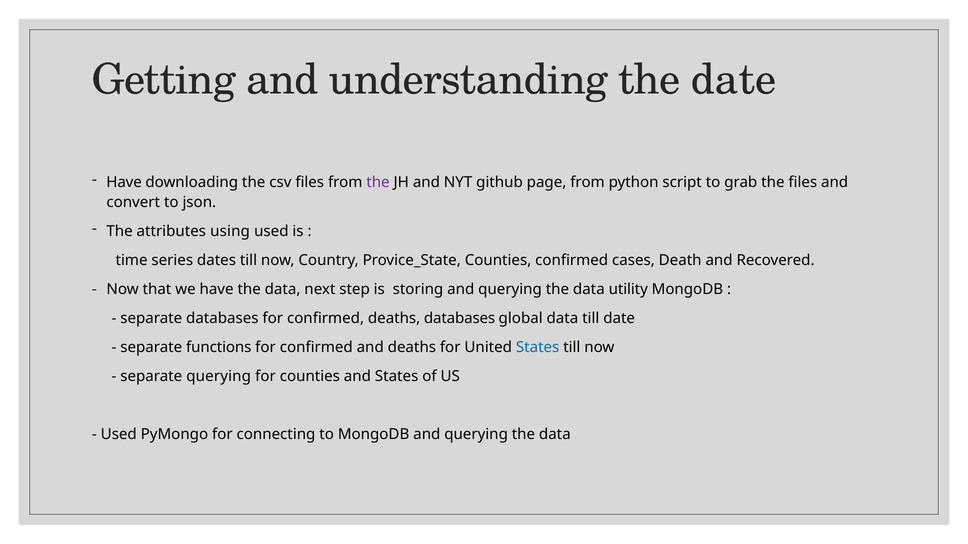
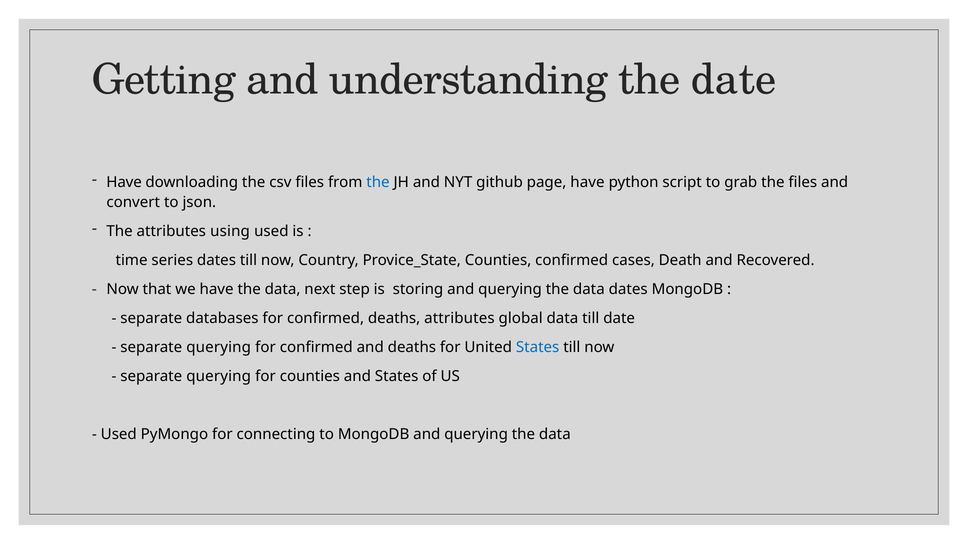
the at (378, 183) colour: purple -> blue
page from: from -> have
data utility: utility -> dates
deaths databases: databases -> attributes
functions at (219, 348): functions -> querying
